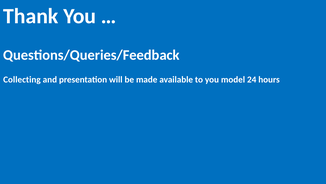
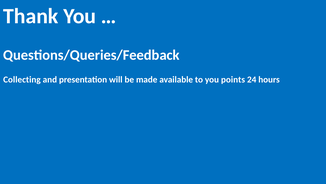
model: model -> points
